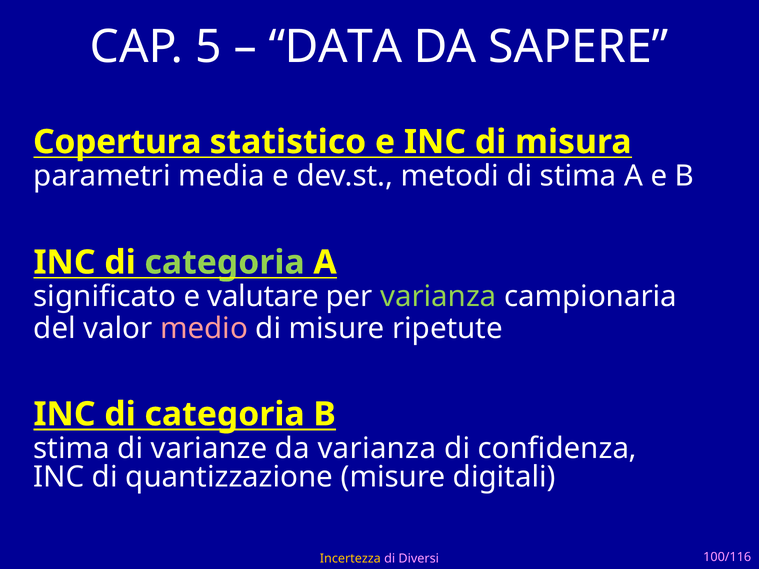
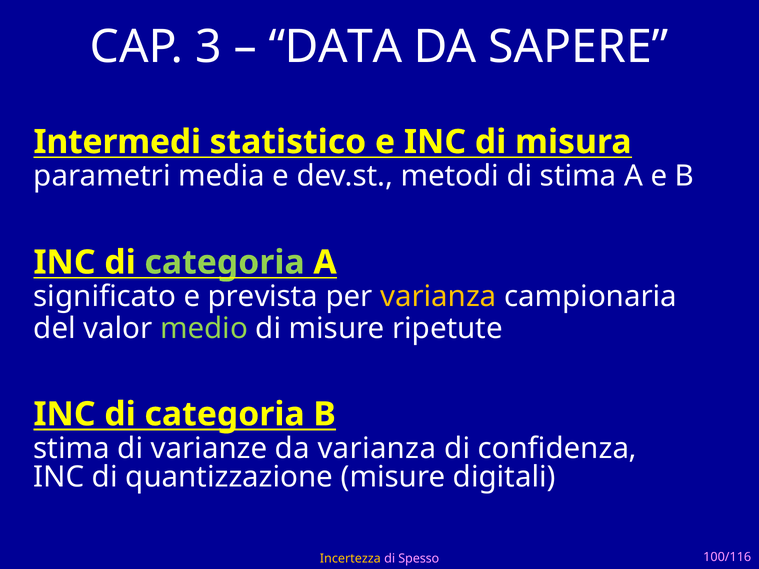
5: 5 -> 3
Copertura: Copertura -> Intermedi
valutare: valutare -> prevista
varianza at (438, 297) colour: light green -> yellow
medio colour: pink -> light green
Diversi: Diversi -> Spesso
